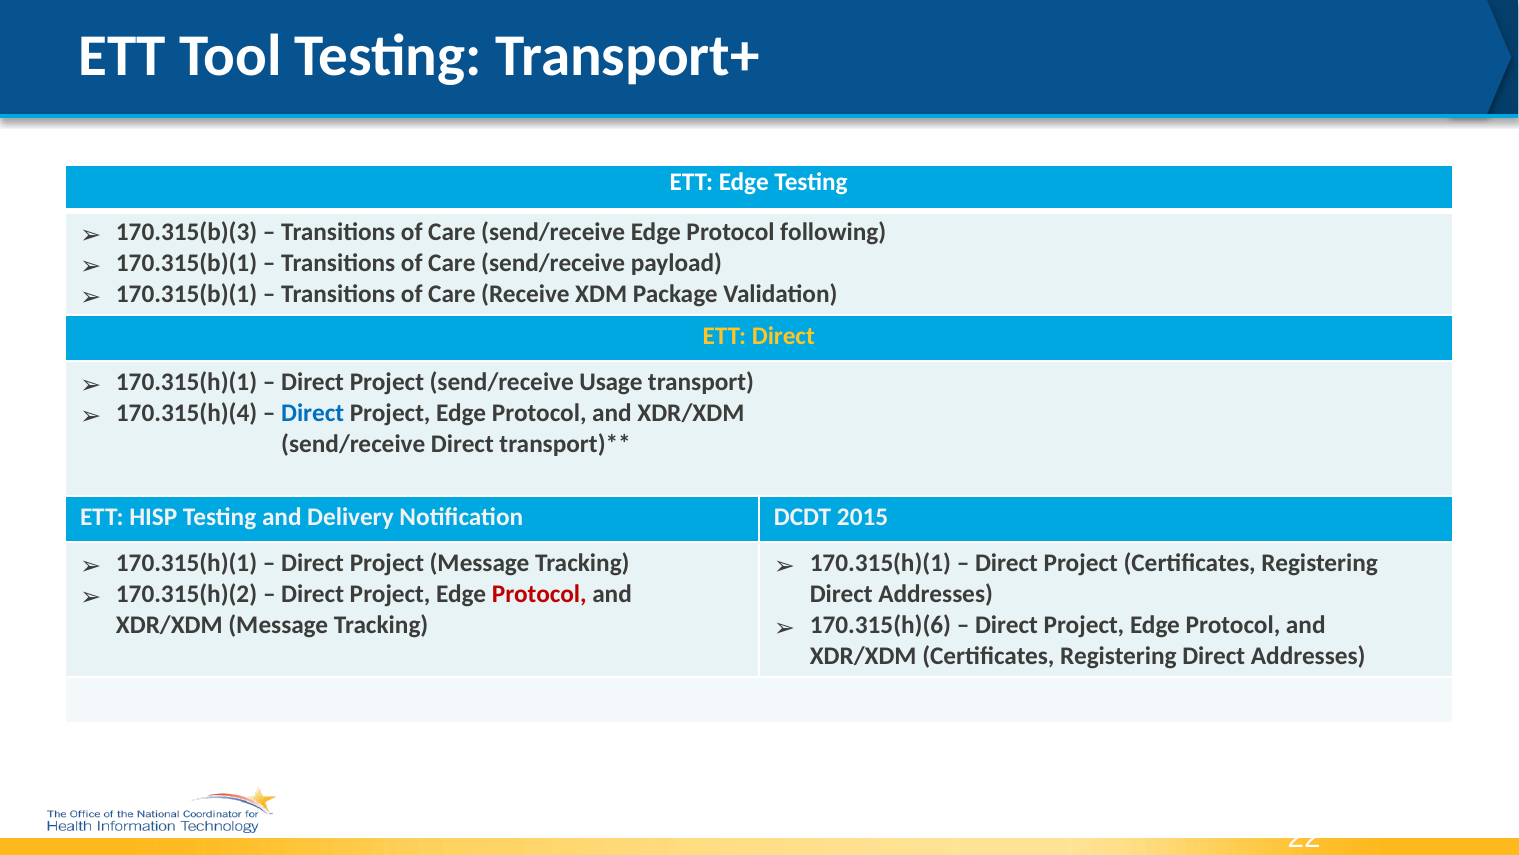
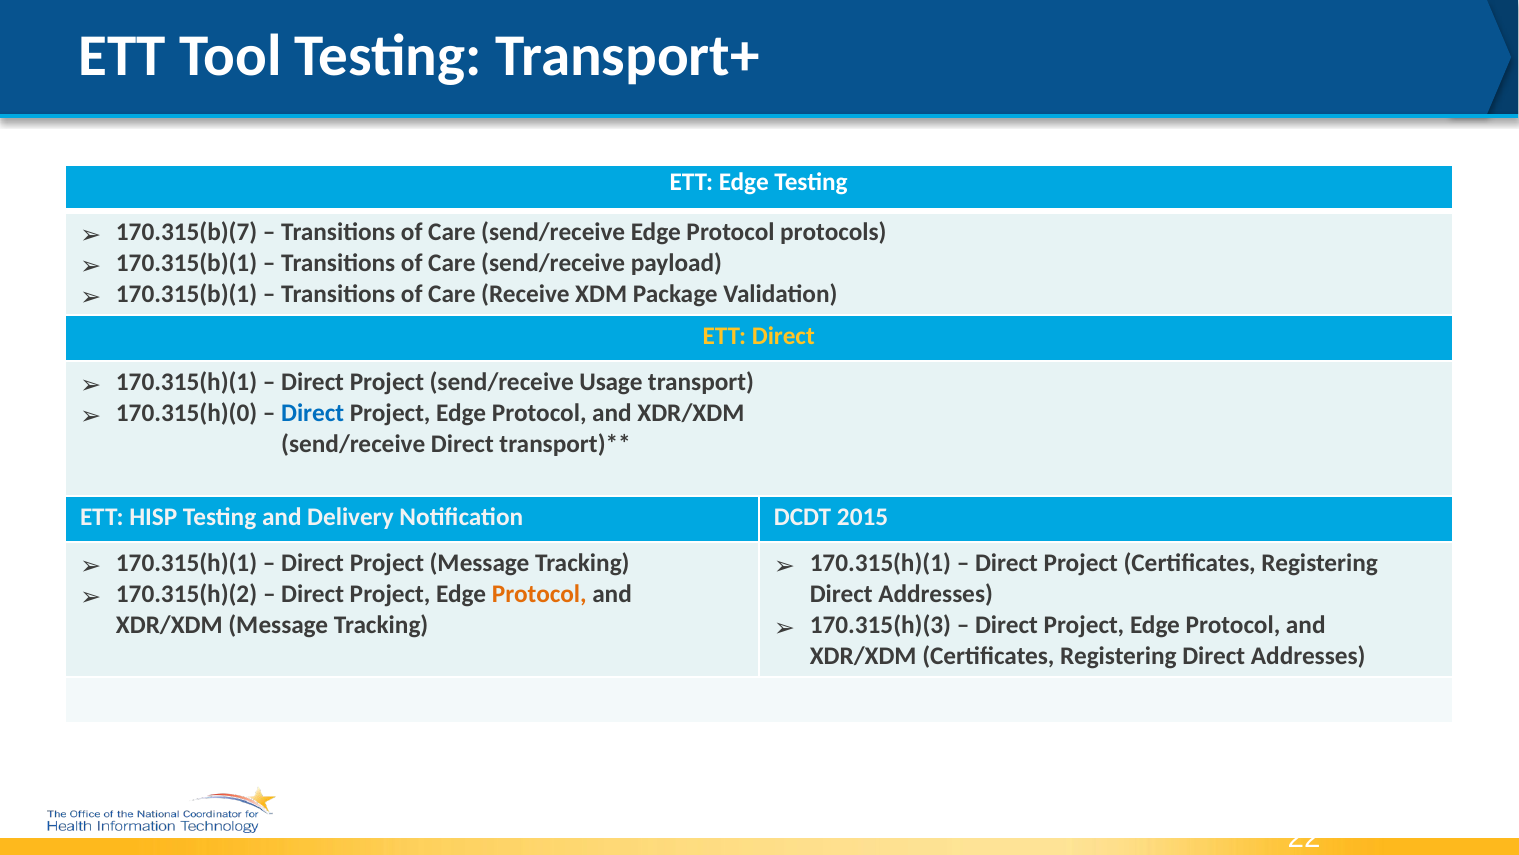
170.315(b)(3: 170.315(b)(3 -> 170.315(b)(7
following: following -> protocols
170.315(h)(4: 170.315(h)(4 -> 170.315(h)(0
Protocol at (539, 594) colour: red -> orange
170.315(h)(6: 170.315(h)(6 -> 170.315(h)(3
